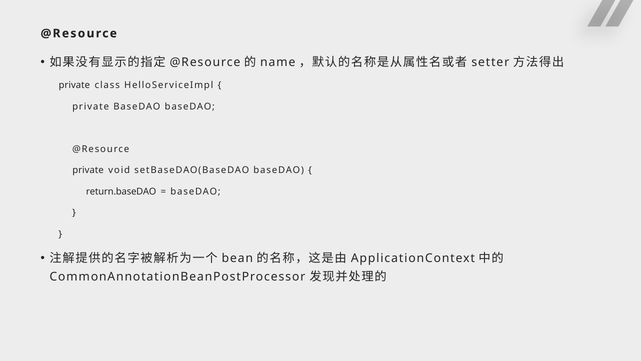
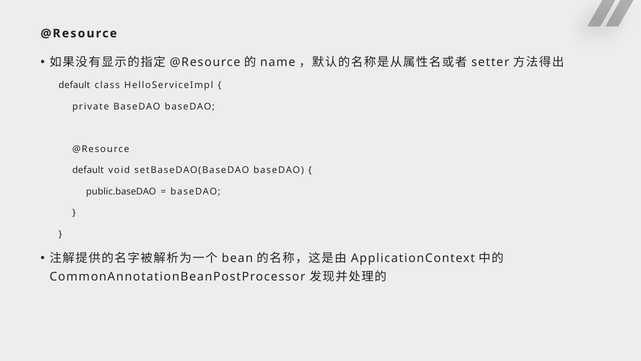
private at (74, 85): private -> default
private at (88, 170): private -> default
return.baseDAO: return.baseDAO -> public.baseDAO
